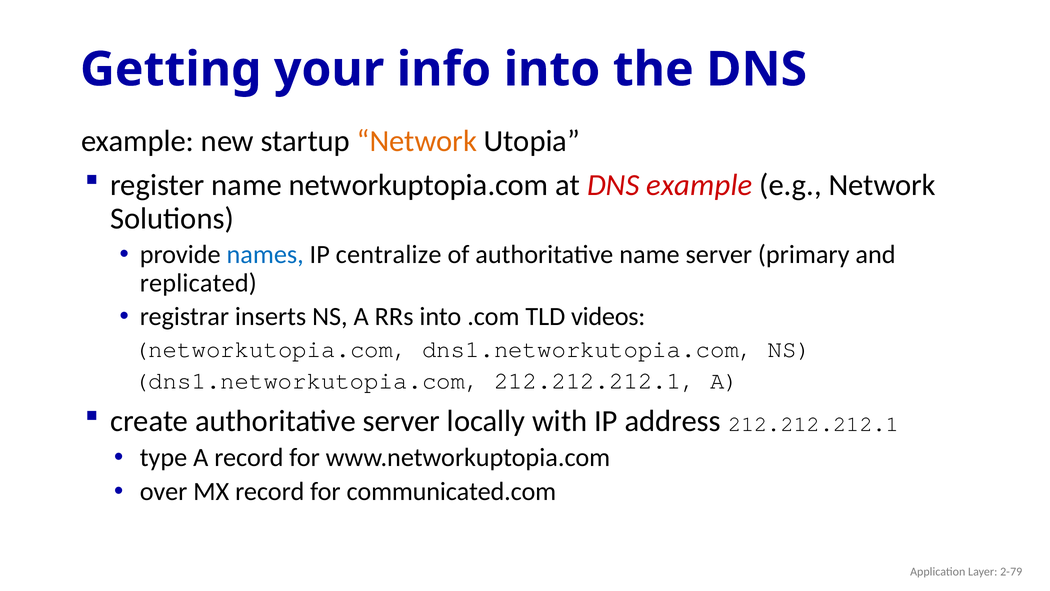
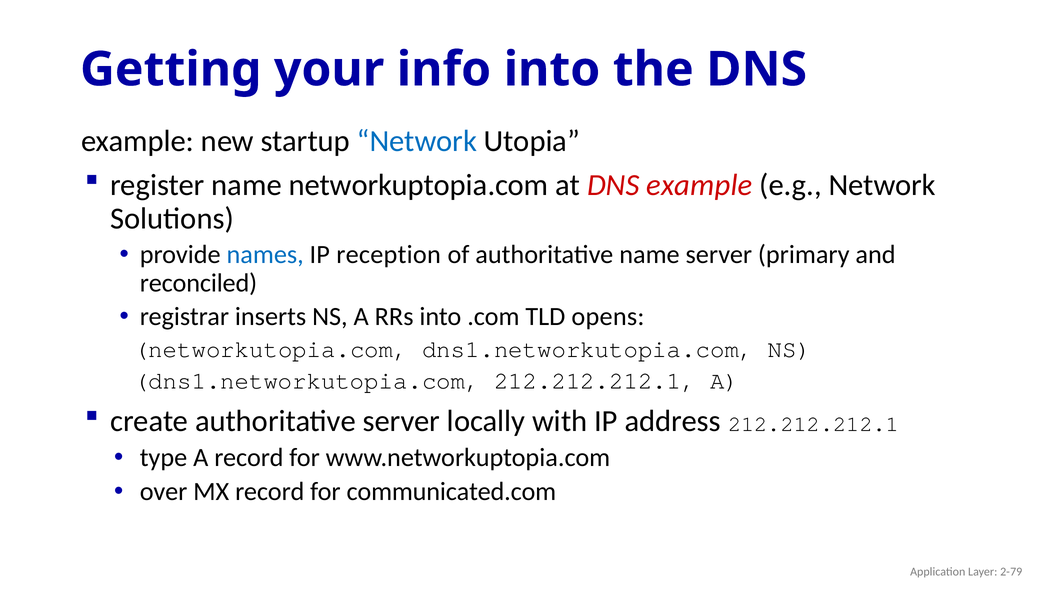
Network at (417, 141) colour: orange -> blue
centralize: centralize -> reception
replicated: replicated -> reconciled
videos: videos -> opens
